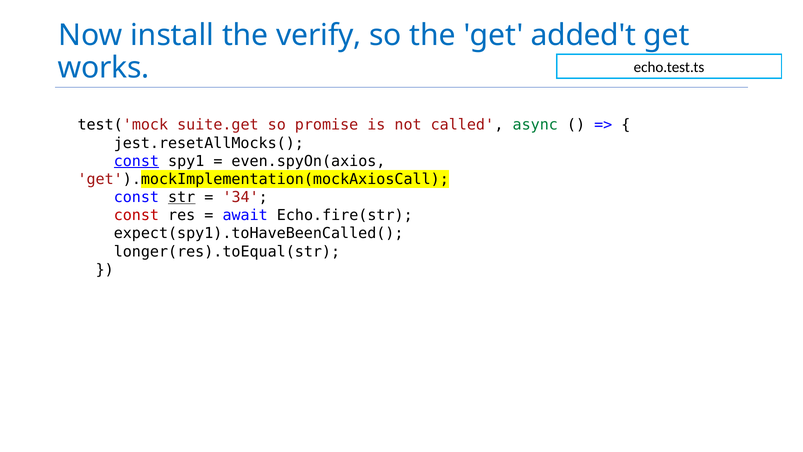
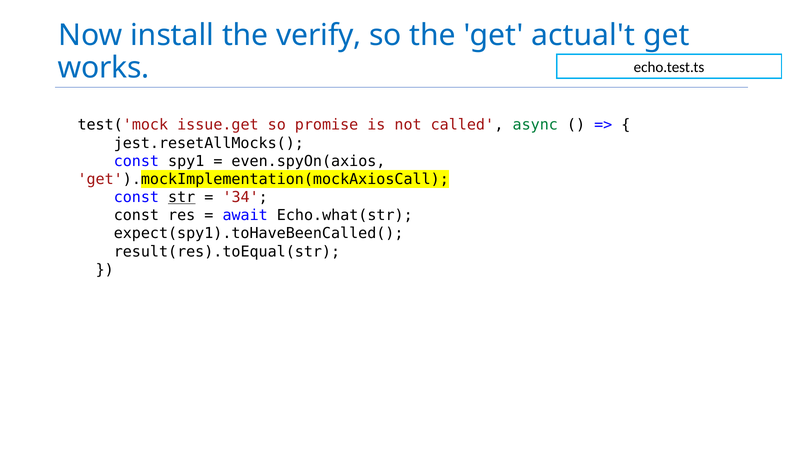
added't: added't -> actual't
suite.get: suite.get -> issue.get
const at (136, 161) underline: present -> none
const at (136, 215) colour: red -> black
Echo.fire(str: Echo.fire(str -> Echo.what(str
longer(res).toEqual(str: longer(res).toEqual(str -> result(res).toEqual(str
